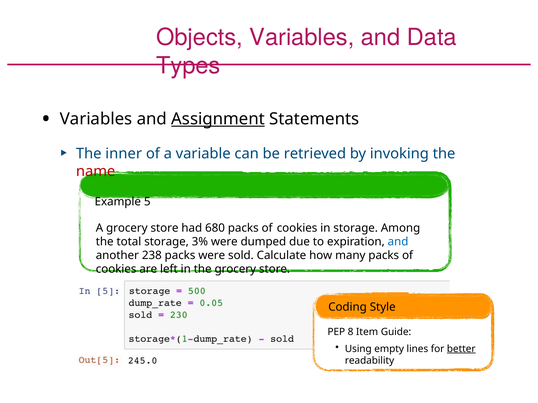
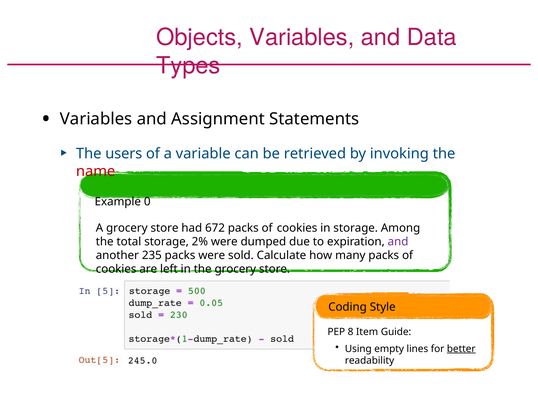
Assignment underline: present -> none
inner: inner -> users
5: 5 -> 0
680: 680 -> 672
3%: 3% -> 2%
and at (398, 242) colour: blue -> purple
238: 238 -> 235
